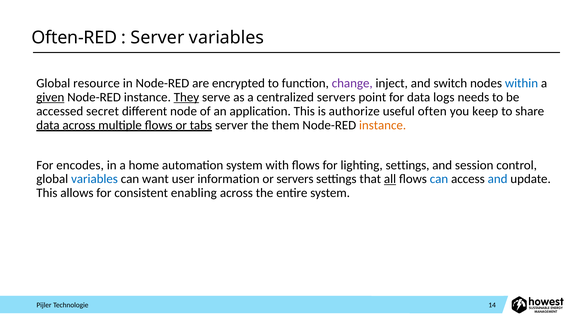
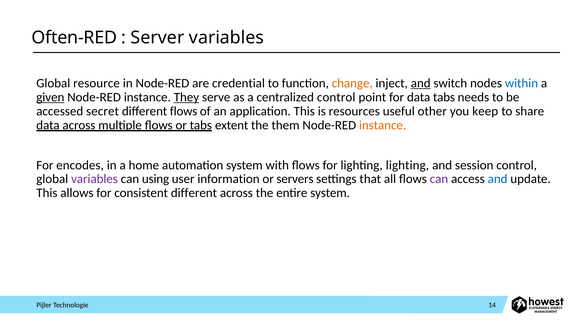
encrypted: encrypted -> credential
change colour: purple -> orange
and at (421, 83) underline: none -> present
centralized servers: servers -> control
data logs: logs -> tabs
different node: node -> flows
authorize: authorize -> resources
often: often -> other
server at (232, 125): server -> extent
lighting settings: settings -> lighting
variables at (94, 179) colour: blue -> purple
want: want -> using
all underline: present -> none
can at (439, 179) colour: blue -> purple
consistent enabling: enabling -> different
